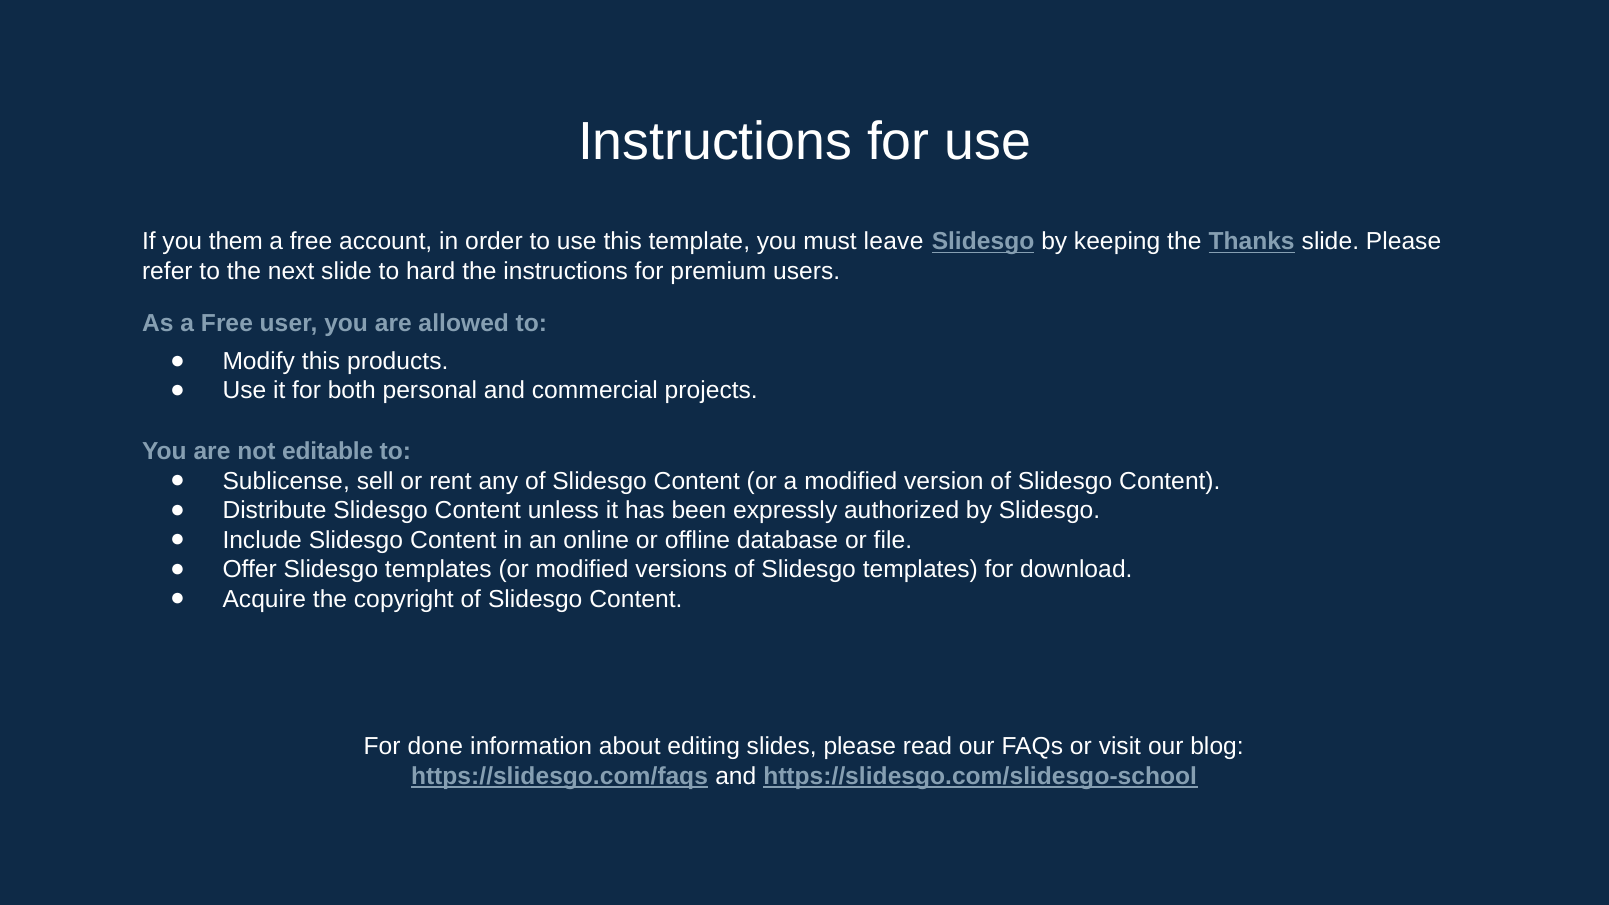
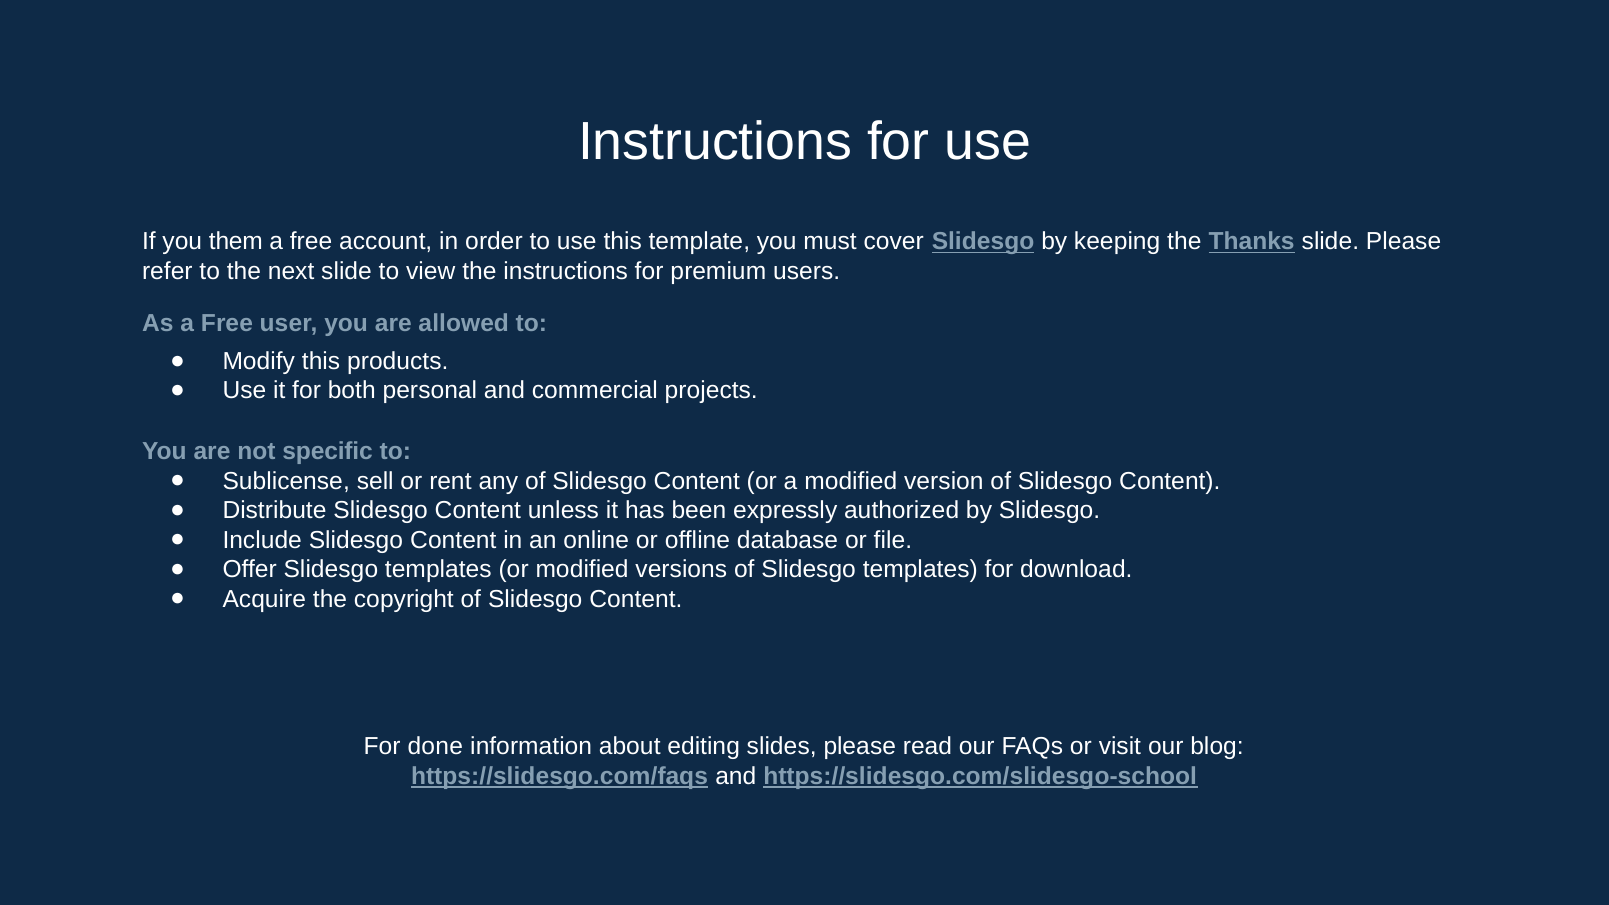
leave: leave -> cover
hard: hard -> view
editable: editable -> specific
